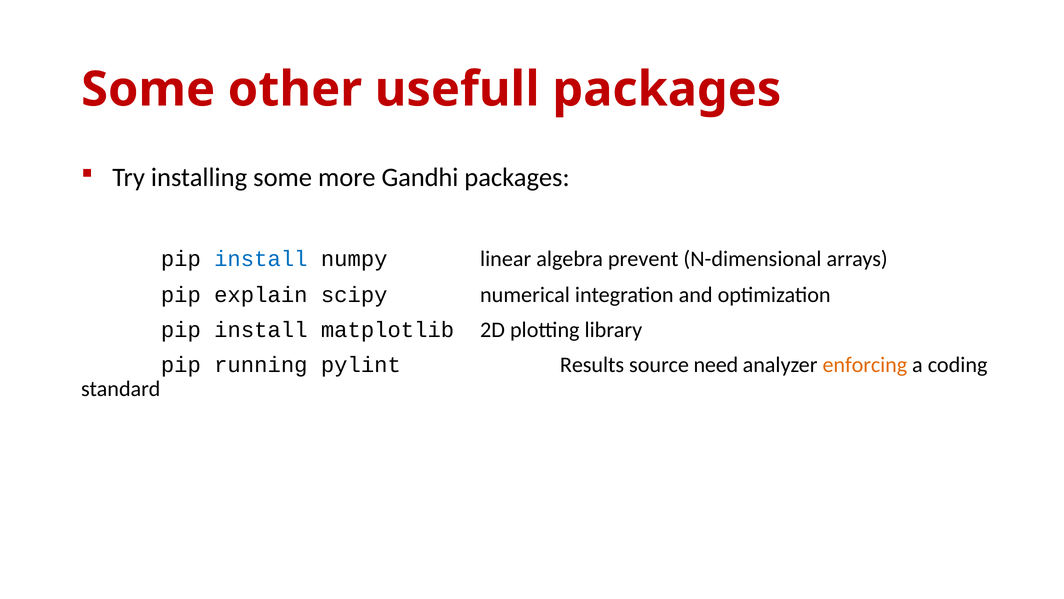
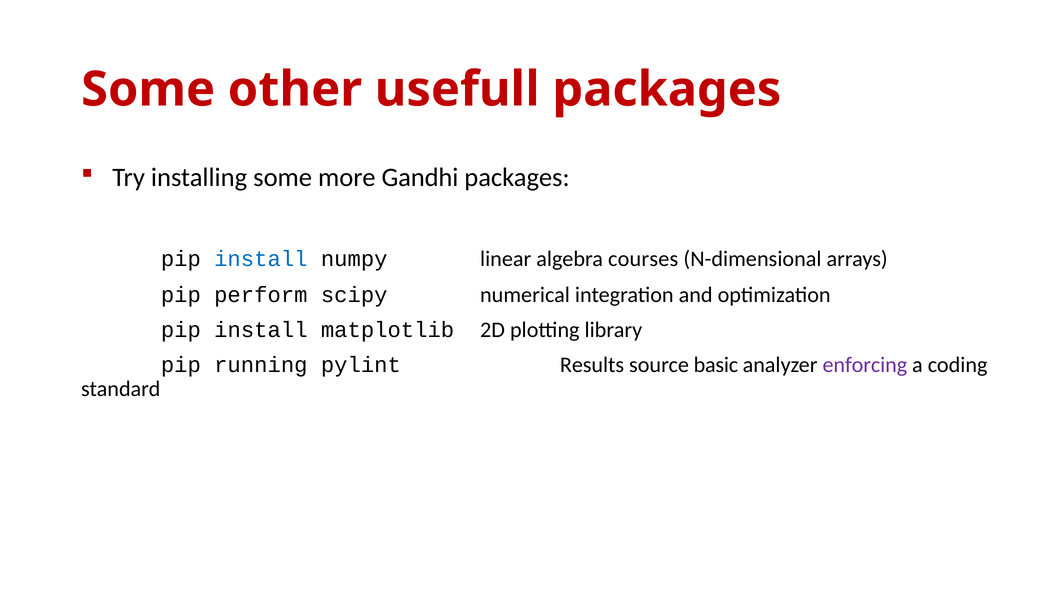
prevent: prevent -> courses
explain: explain -> perform
need: need -> basic
enforcing colour: orange -> purple
